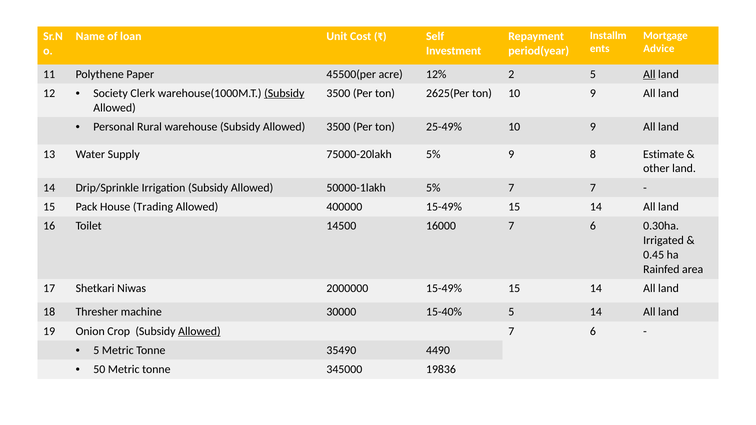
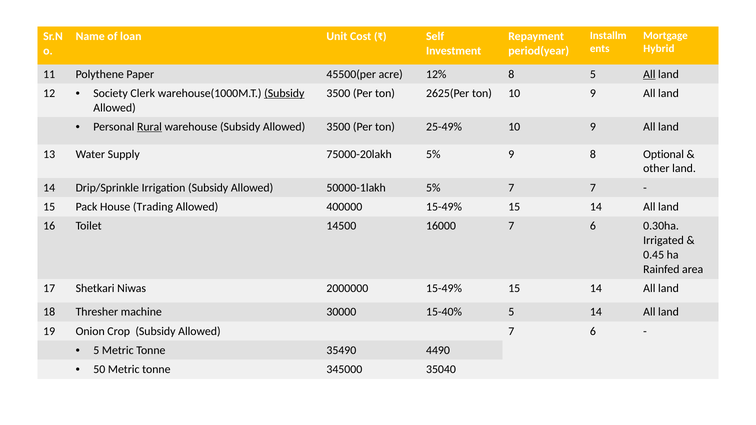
Advice: Advice -> Hybrid
12% 2: 2 -> 8
Rural underline: none -> present
Estimate: Estimate -> Optional
Allowed at (199, 331) underline: present -> none
19836: 19836 -> 35040
